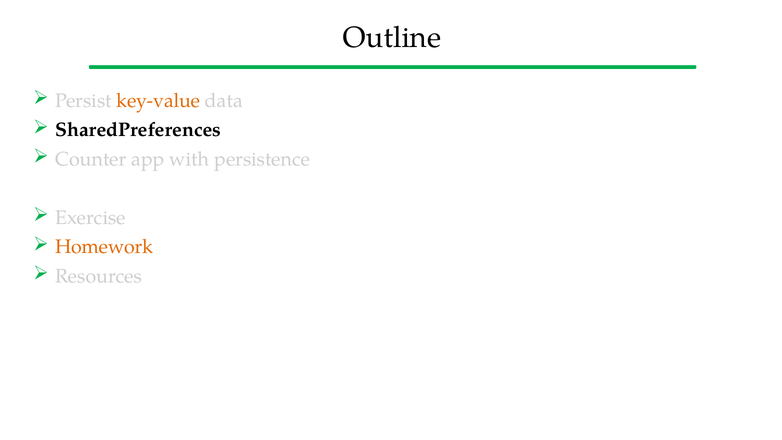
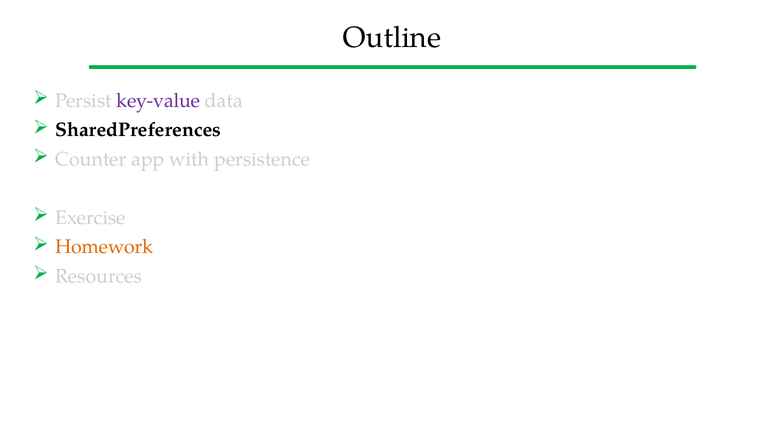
key-value colour: orange -> purple
